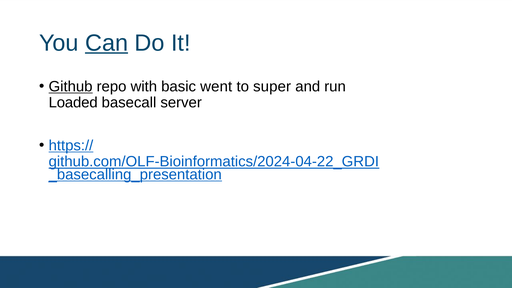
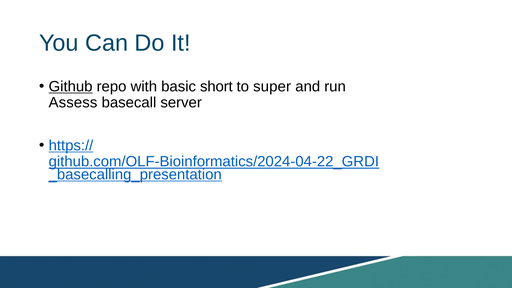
Can underline: present -> none
went: went -> short
Loaded: Loaded -> Assess
